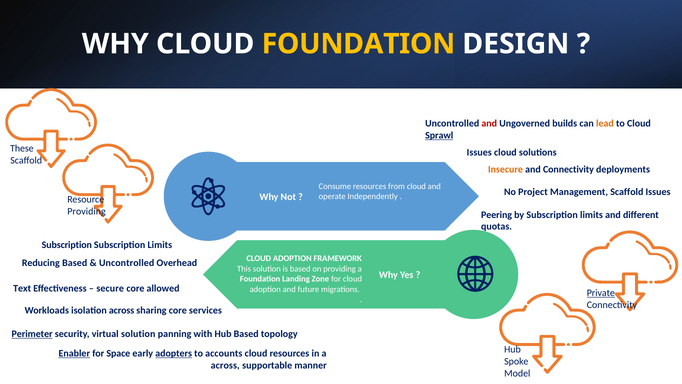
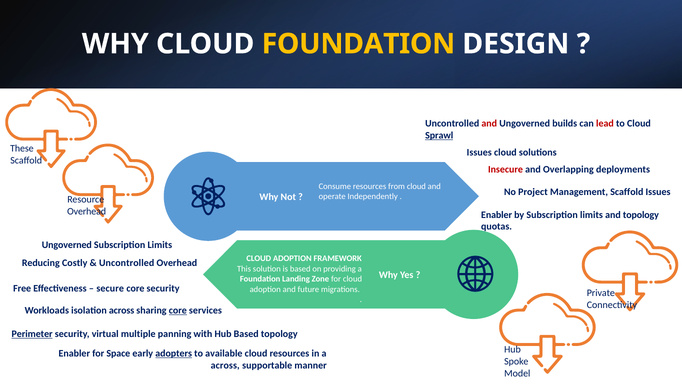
lead colour: orange -> red
Insecure colour: orange -> red
and Connectivity: Connectivity -> Overlapping
Providing at (87, 211): Providing -> Overhead
Peering at (497, 215): Peering -> Enabler
and different: different -> topology
Subscription at (67, 245): Subscription -> Ungoverned
Reducing Based: Based -> Costly
Text: Text -> Free
core allowed: allowed -> security
Private underline: present -> none
core at (178, 310) underline: none -> present
virtual solution: solution -> multiple
Enabler at (74, 353) underline: present -> none
accounts: accounts -> available
